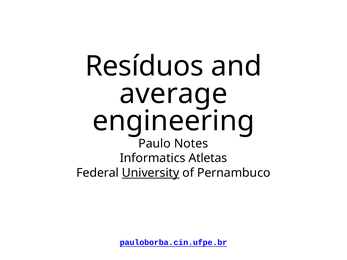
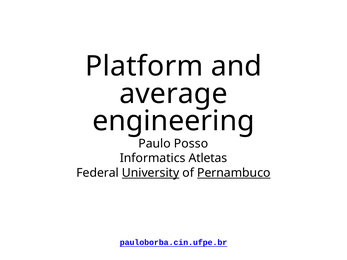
Resíduos: Resíduos -> Platform
Notes: Notes -> Posso
Pernambuco underline: none -> present
